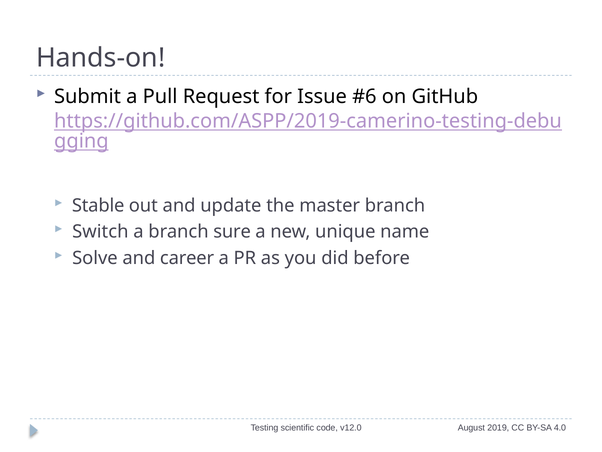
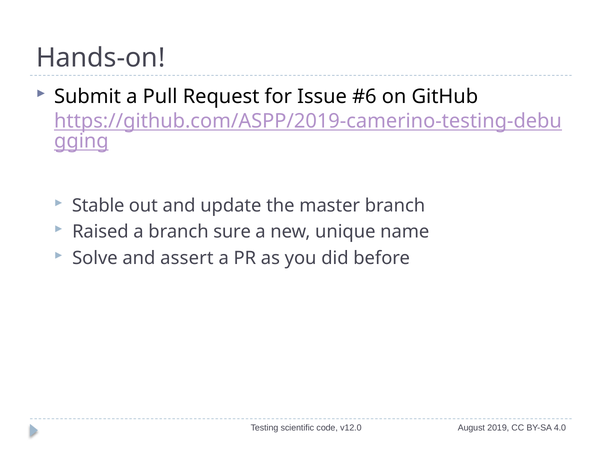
Switch: Switch -> Raised
career: career -> assert
